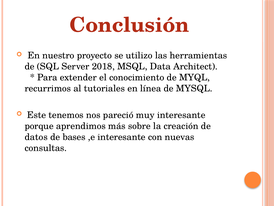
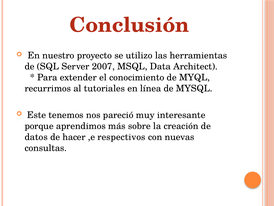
2018: 2018 -> 2007
bases: bases -> hacer
,e interesante: interesante -> respectivos
